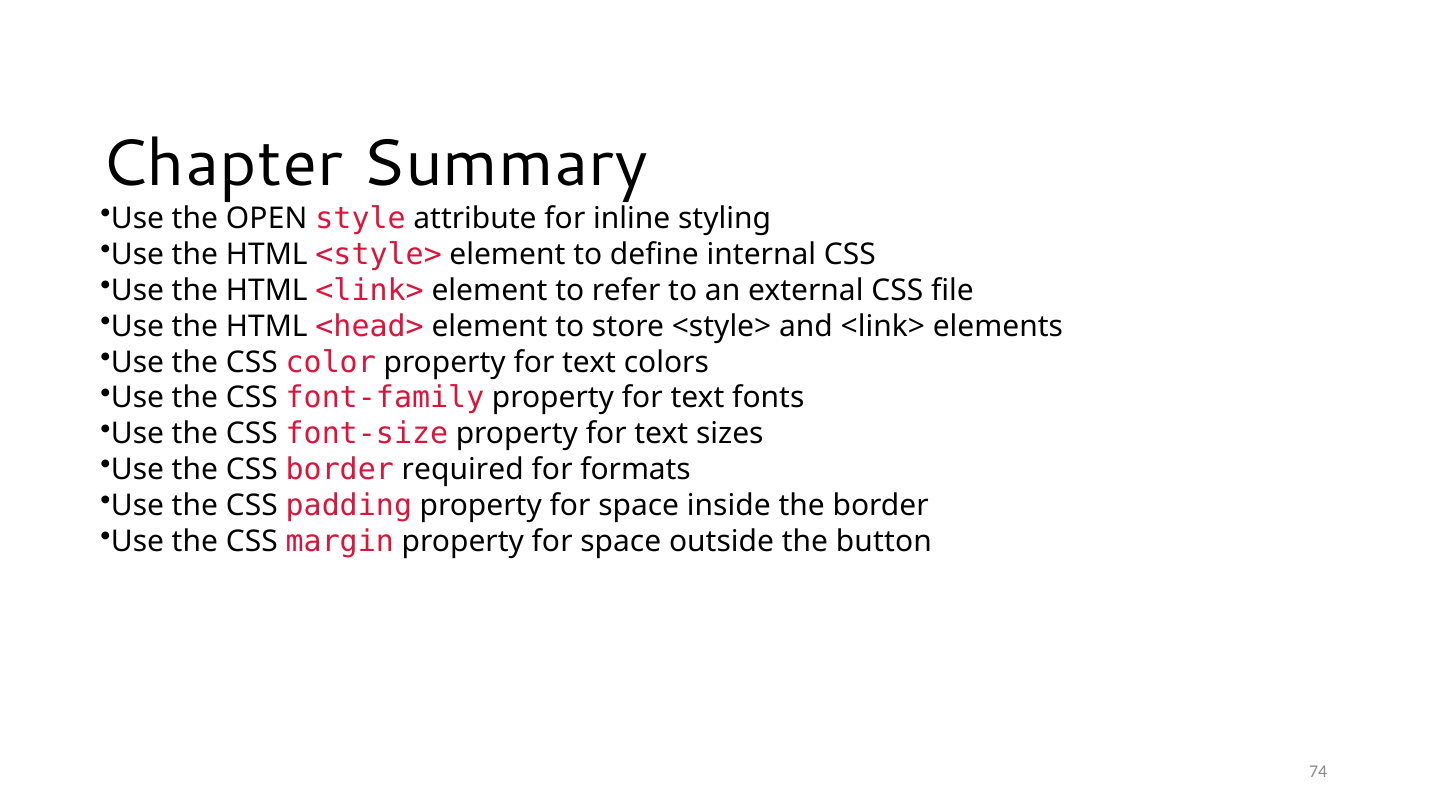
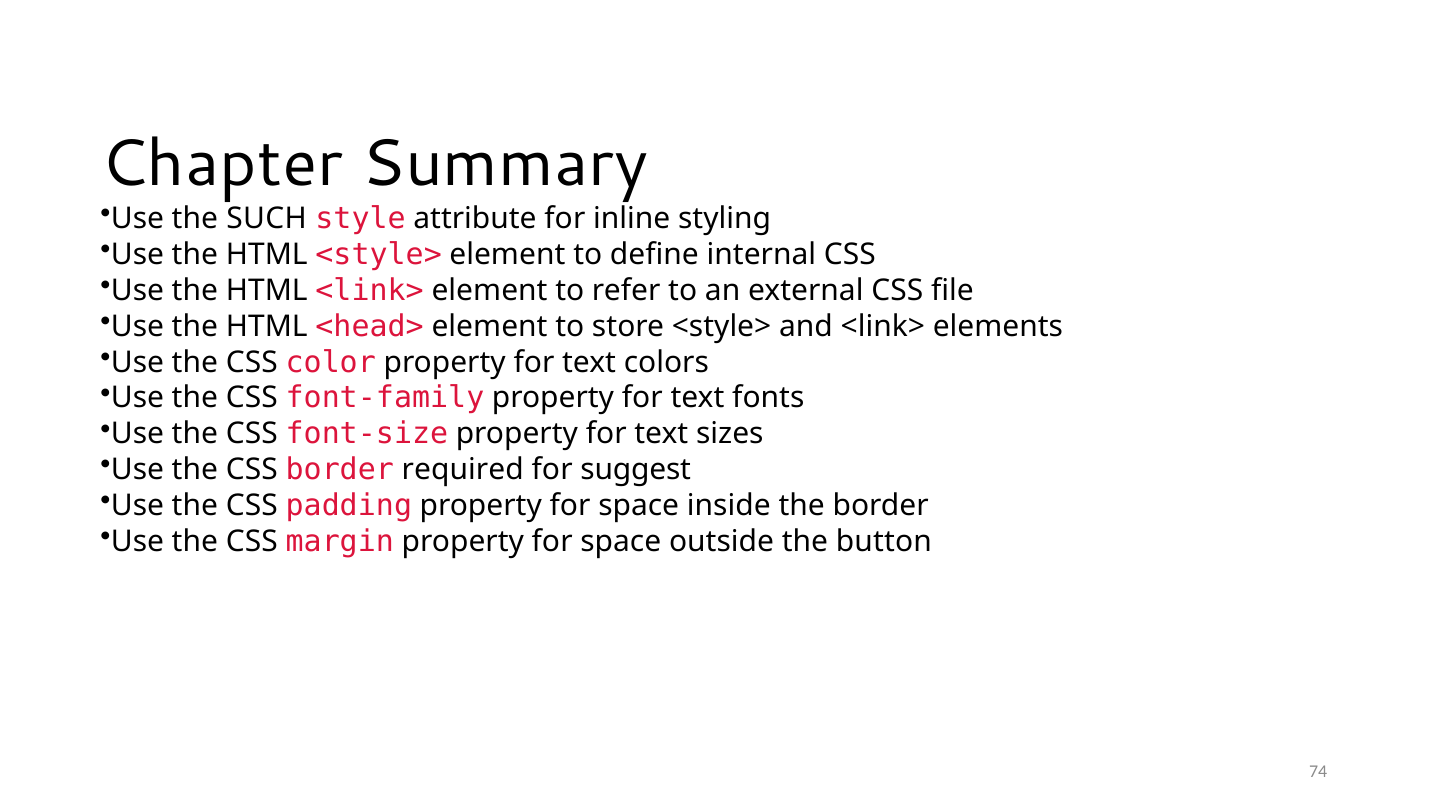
OPEN: OPEN -> SUCH
formats: formats -> suggest
